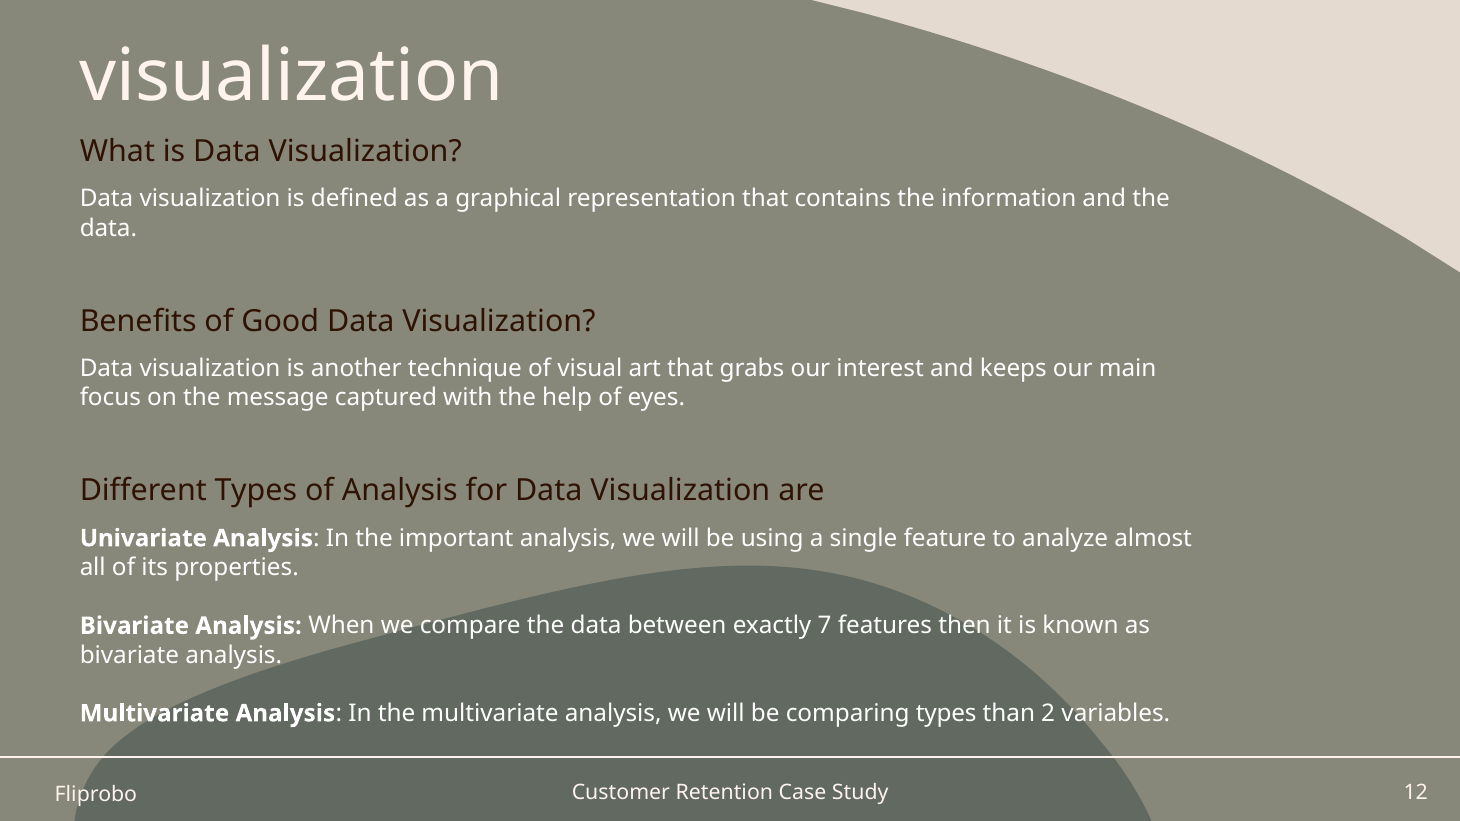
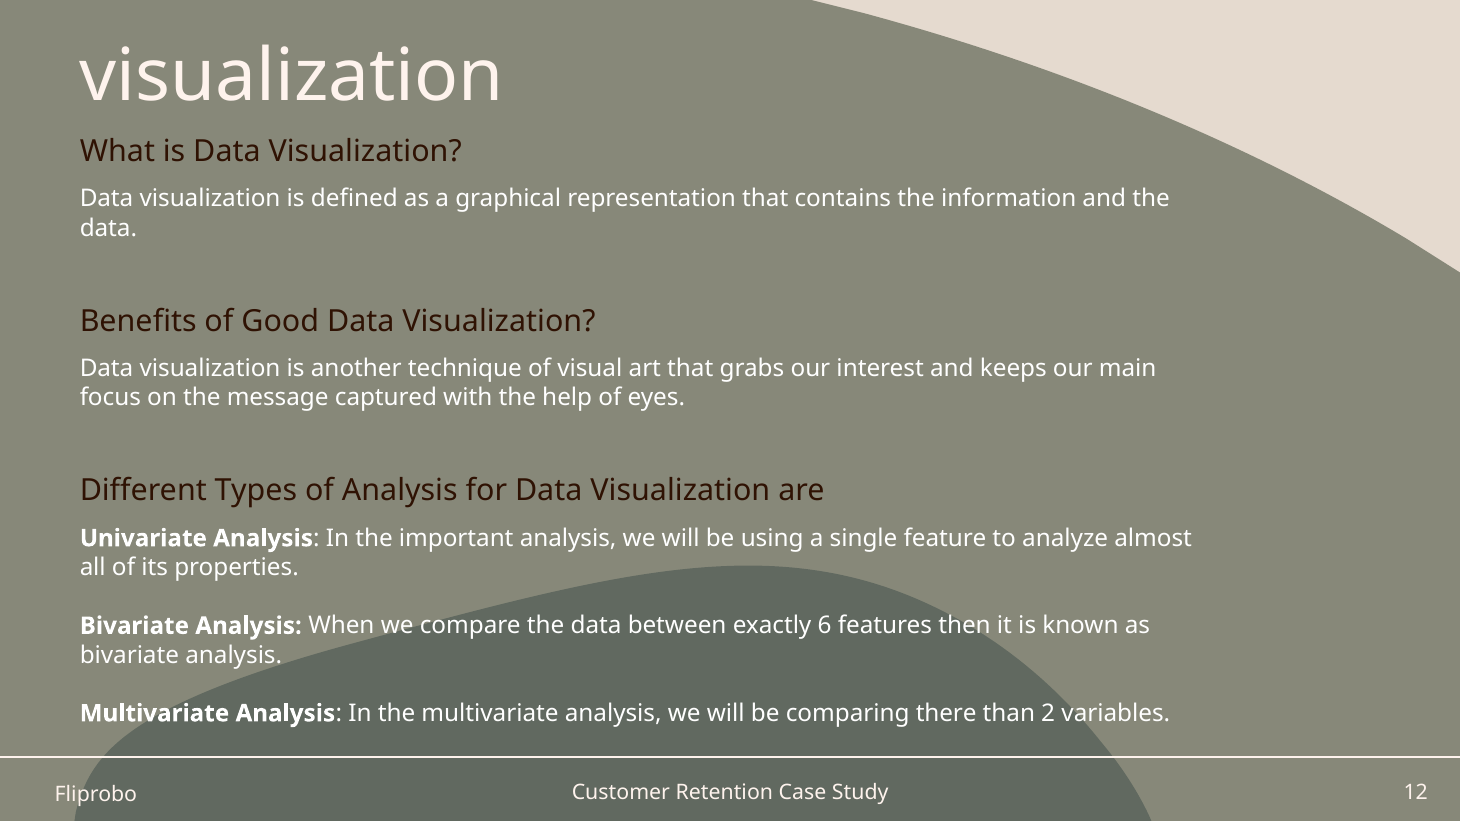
7: 7 -> 6
comparing types: types -> there
